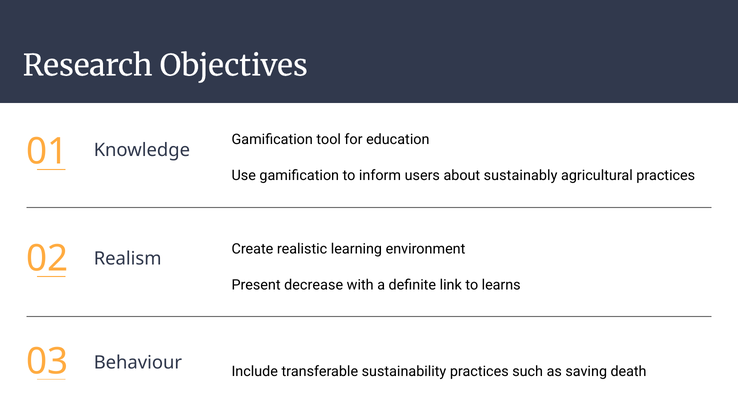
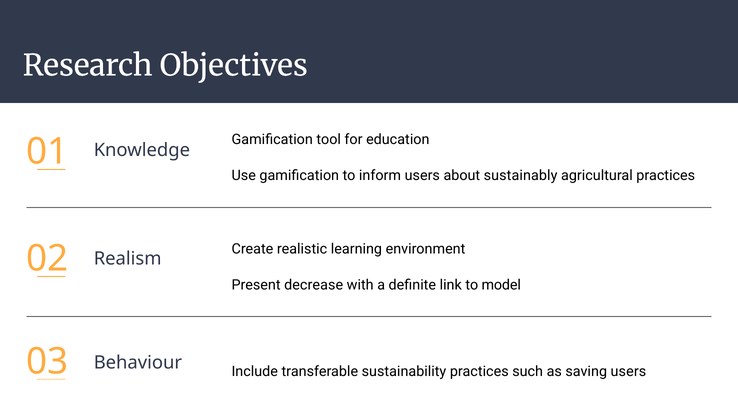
learns: learns -> model
saving death: death -> users
